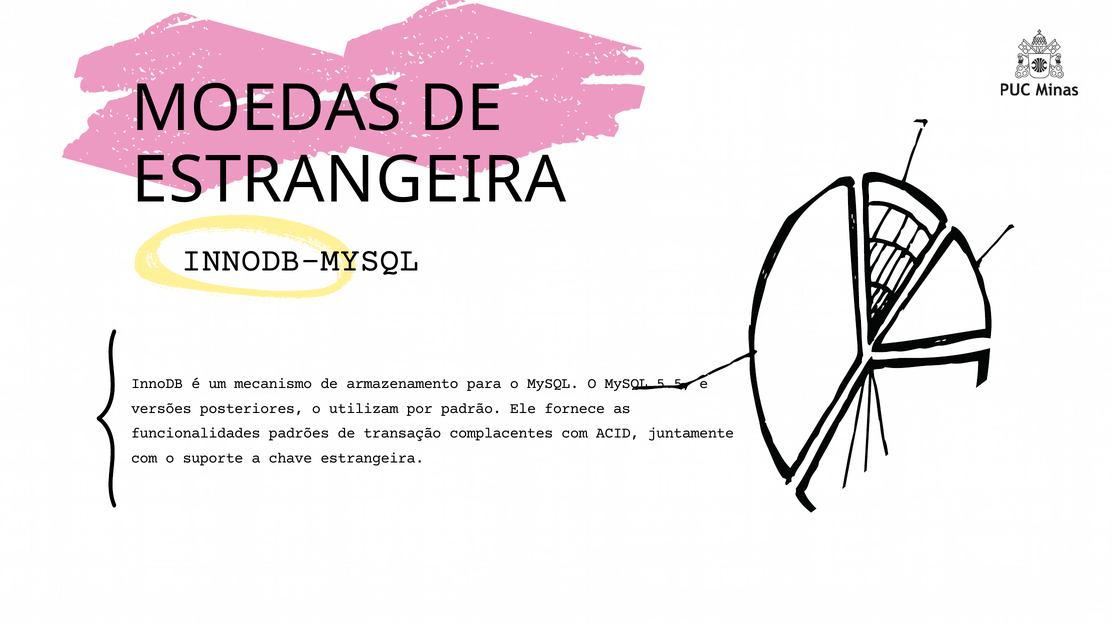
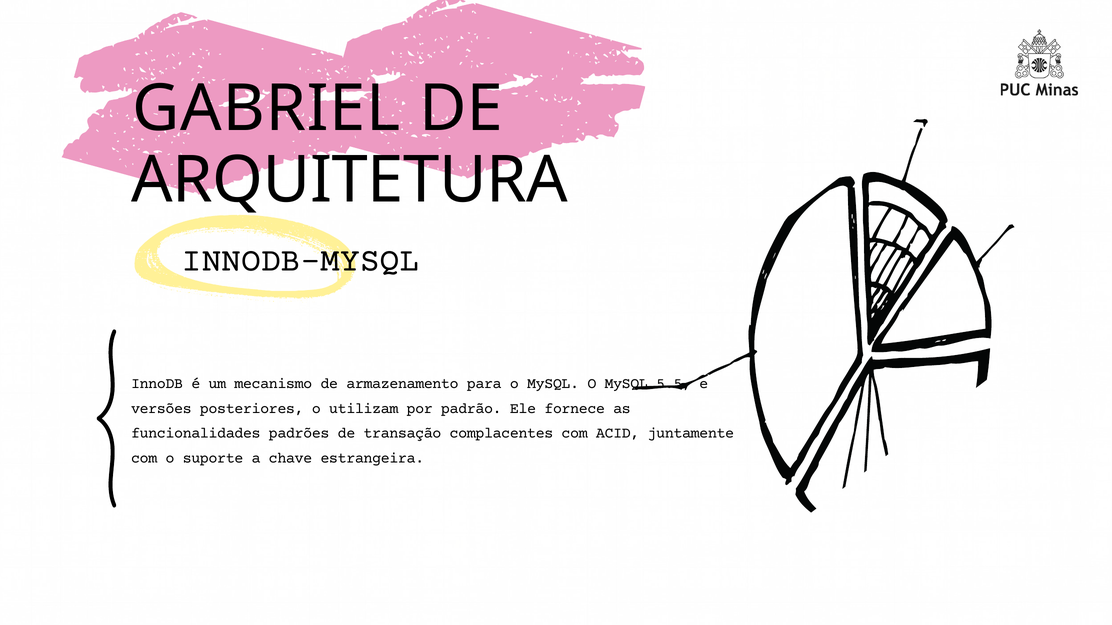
MOEDAS: MOEDAS -> GABRIEL
ESTRANGEIRA at (349, 180): ESTRANGEIRA -> ARQUITETURA
